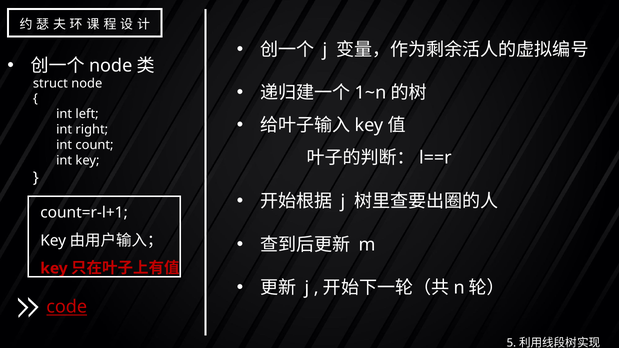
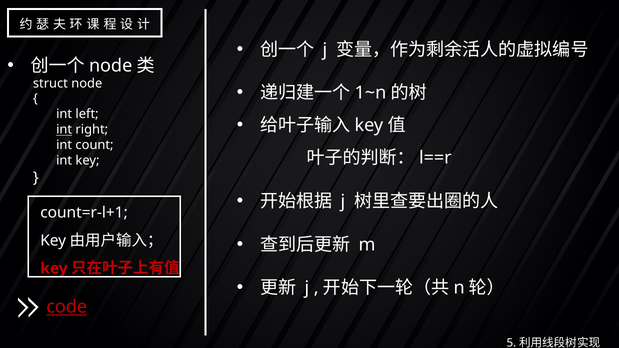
int at (64, 130) underline: none -> present
